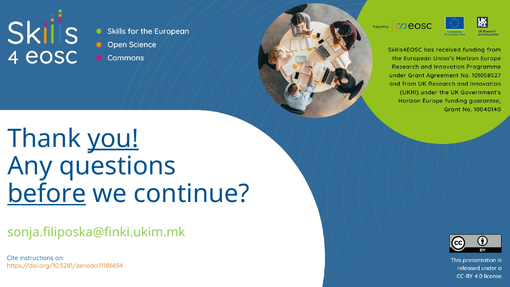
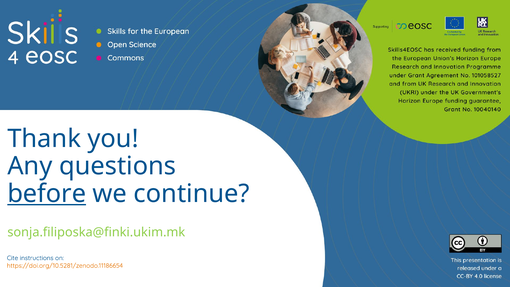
you underline: present -> none
